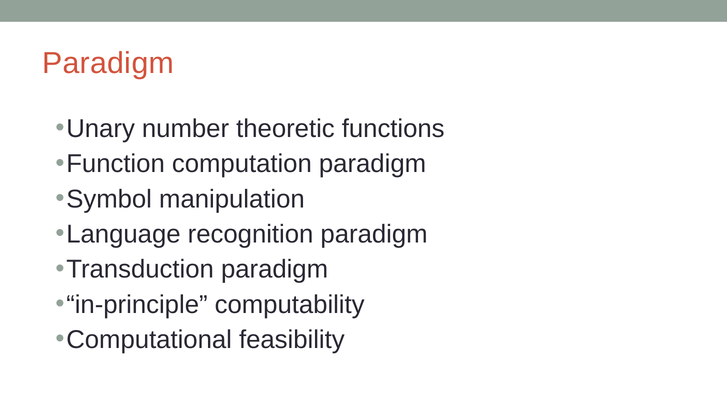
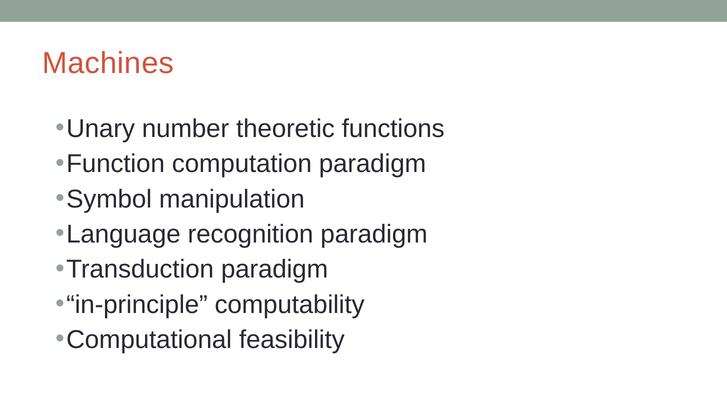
Paradigm at (108, 63): Paradigm -> Machines
